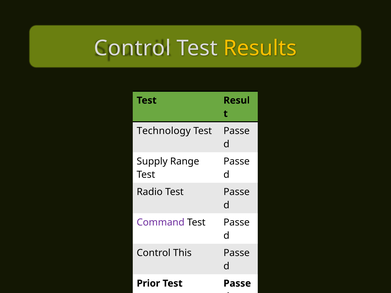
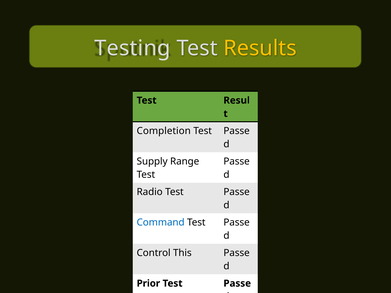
Control at (132, 48): Control -> Testing
Technology: Technology -> Completion
Command colour: purple -> blue
